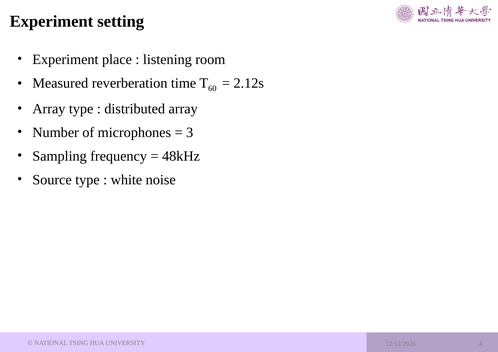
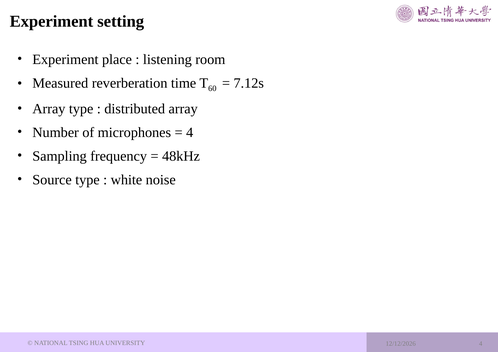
2.12s: 2.12s -> 7.12s
3 at (190, 133): 3 -> 4
